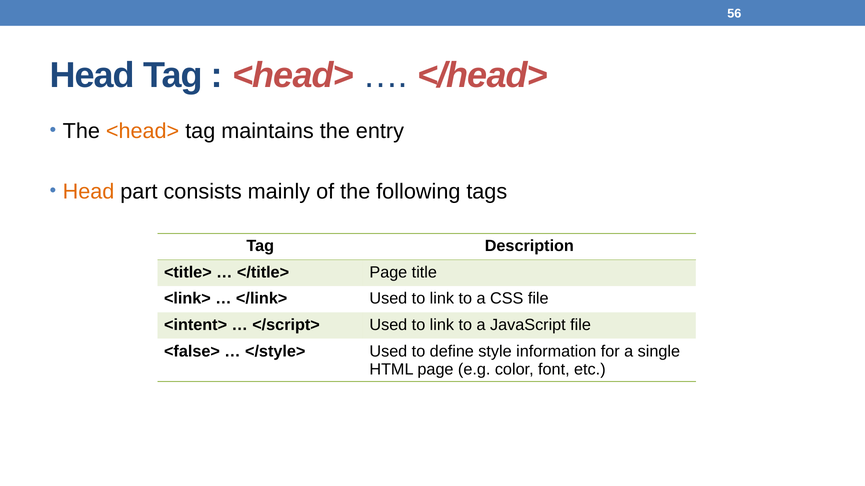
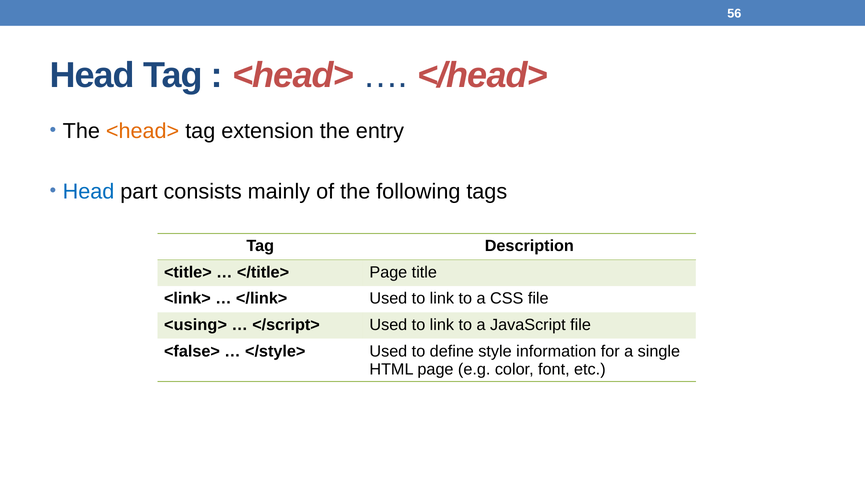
maintains: maintains -> extension
Head at (89, 192) colour: orange -> blue
<intent>: <intent> -> <using>
